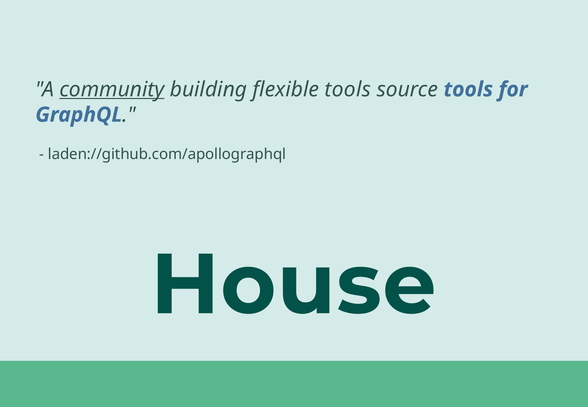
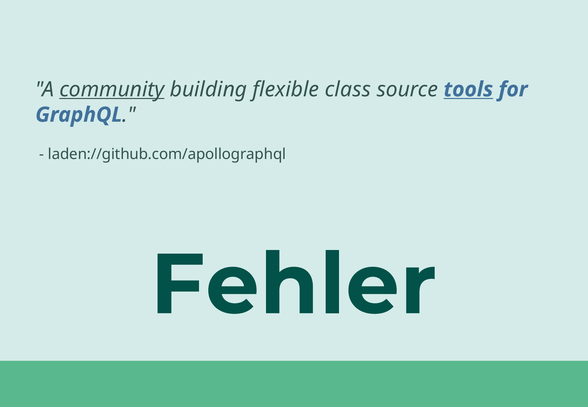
flexible tools: tools -> class
tools at (468, 89) underline: none -> present
House: House -> Fehler
